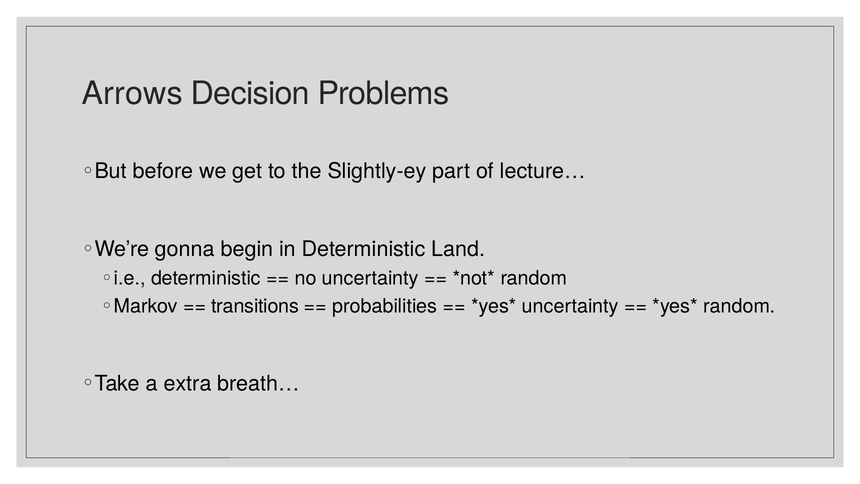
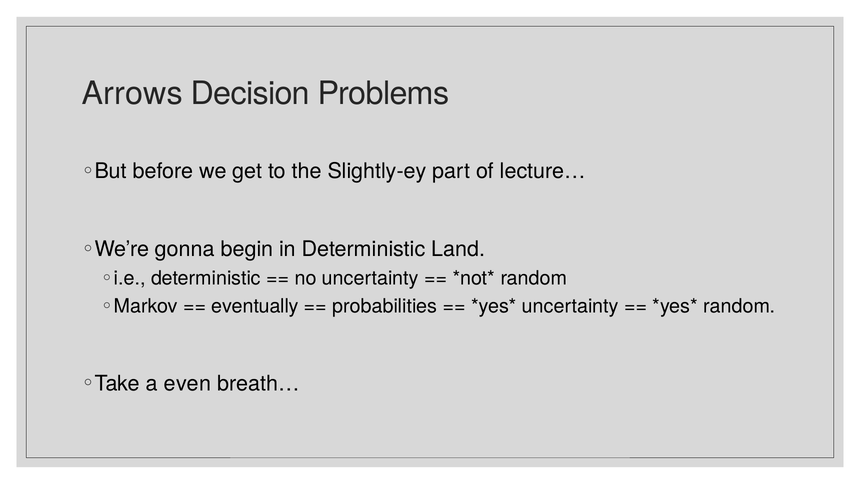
transitions: transitions -> eventually
extra: extra -> even
